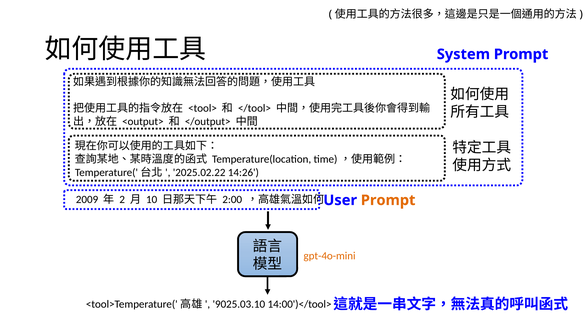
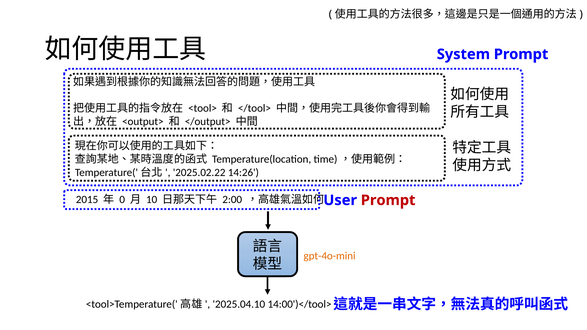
2009: 2009 -> 2015
2: 2 -> 0
Prompt at (388, 200) colour: orange -> red
9025.03.10: 9025.03.10 -> 2025.04.10
